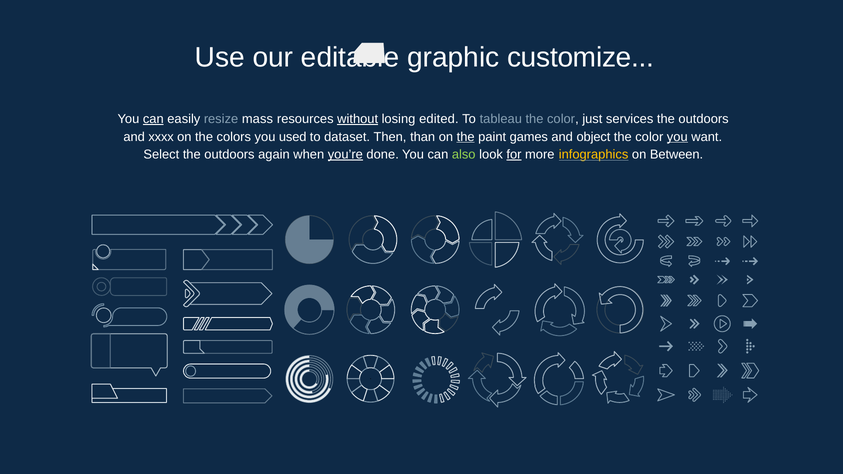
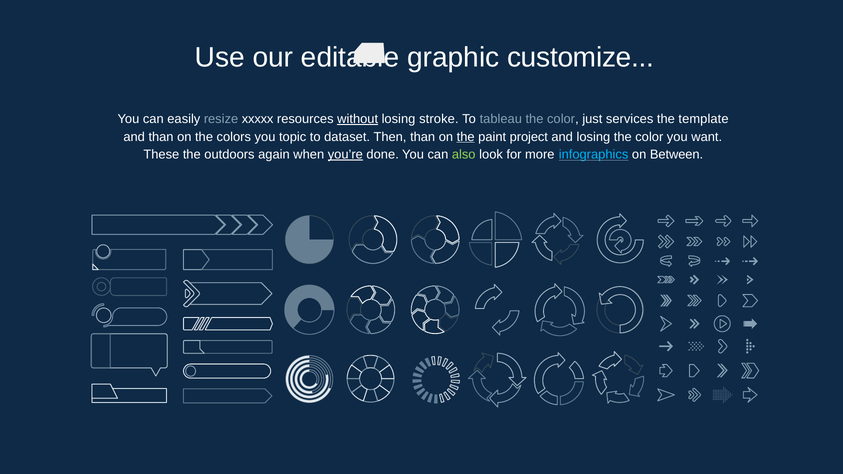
can at (153, 119) underline: present -> none
mass: mass -> xxxxx
edited: edited -> stroke
outdoors at (704, 119): outdoors -> template
and xxxx: xxxx -> than
used: used -> topic
games: games -> project
and object: object -> losing
you at (677, 137) underline: present -> none
Select: Select -> These
for underline: present -> none
infographics colour: yellow -> light blue
